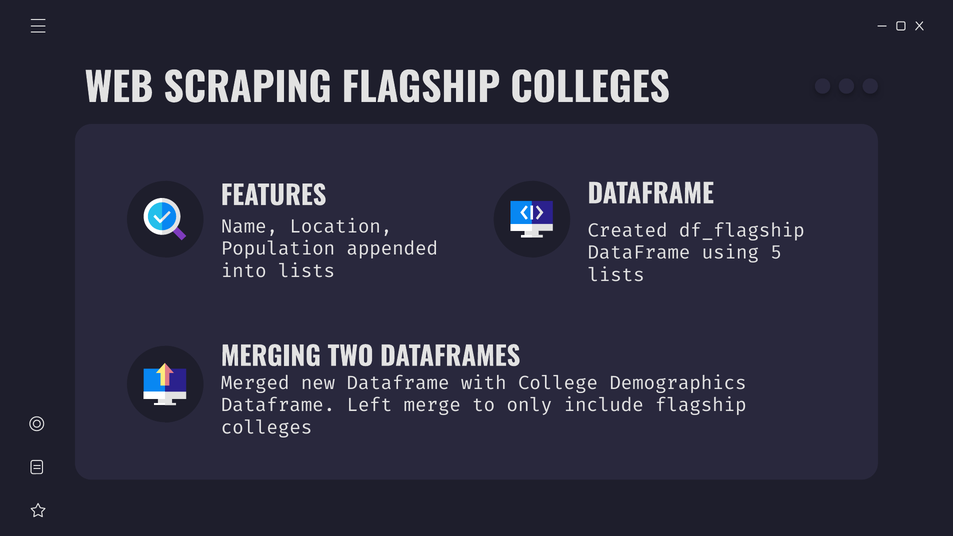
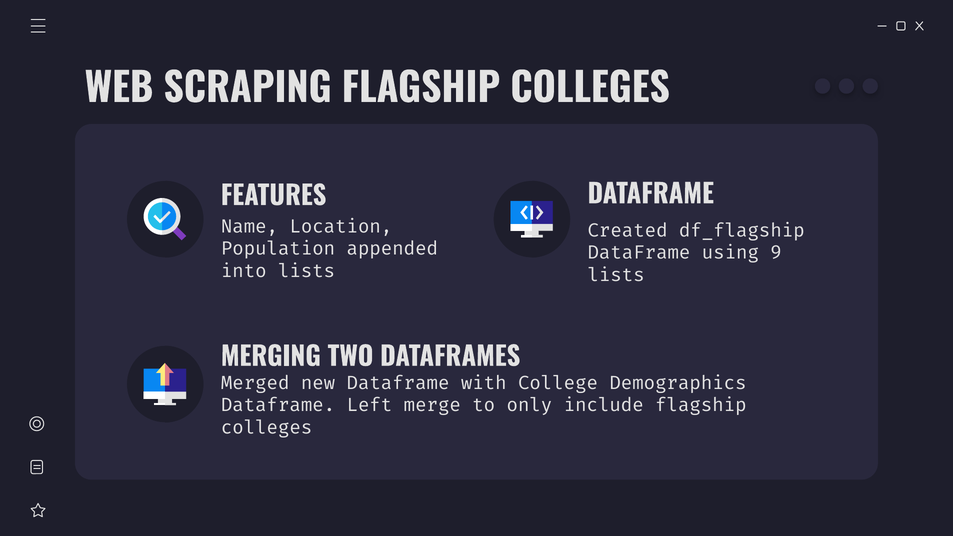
5: 5 -> 9
